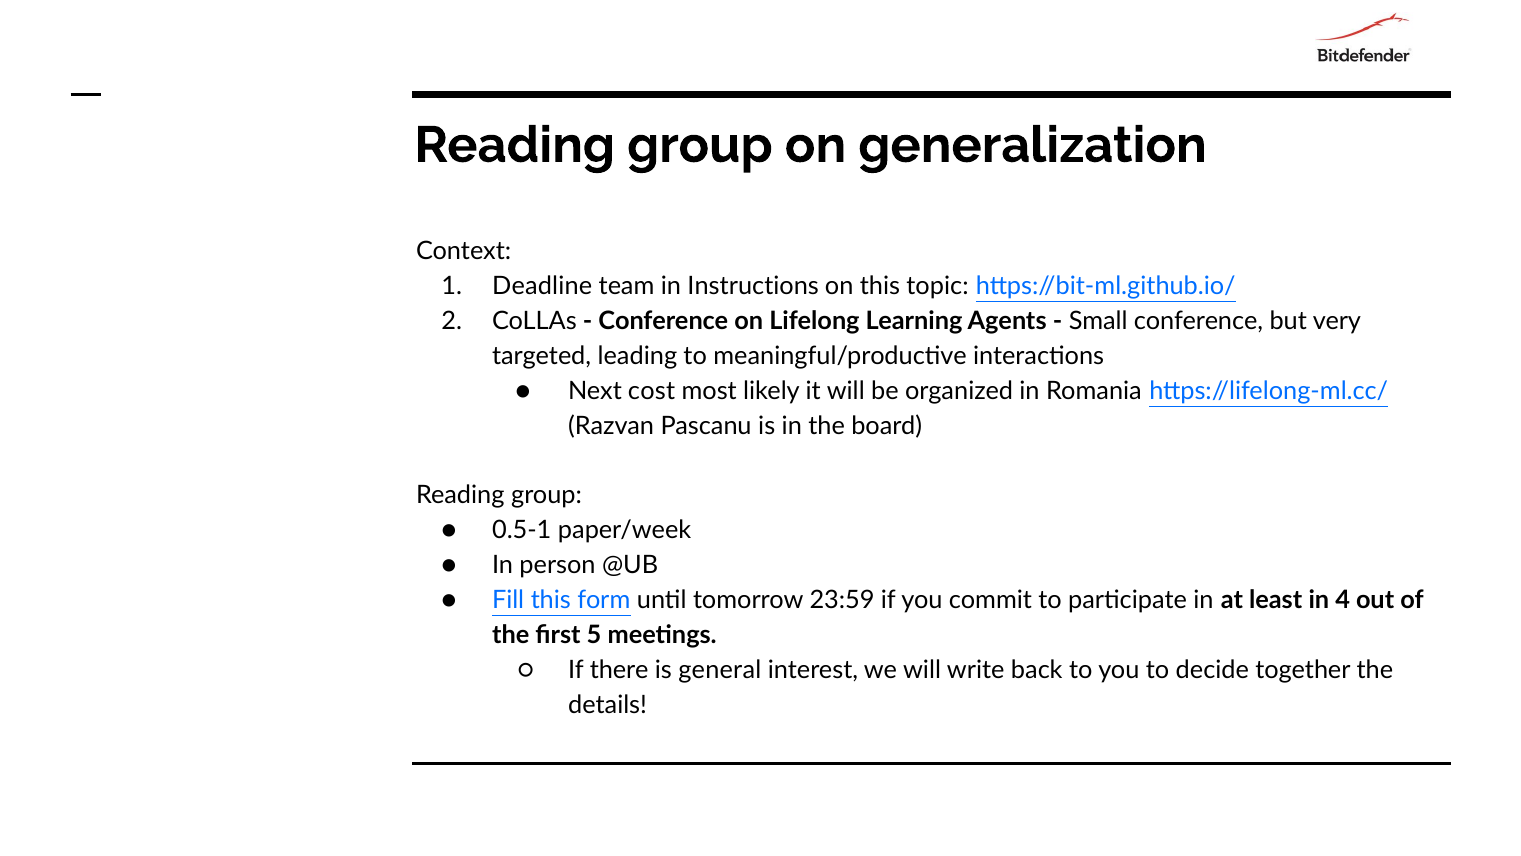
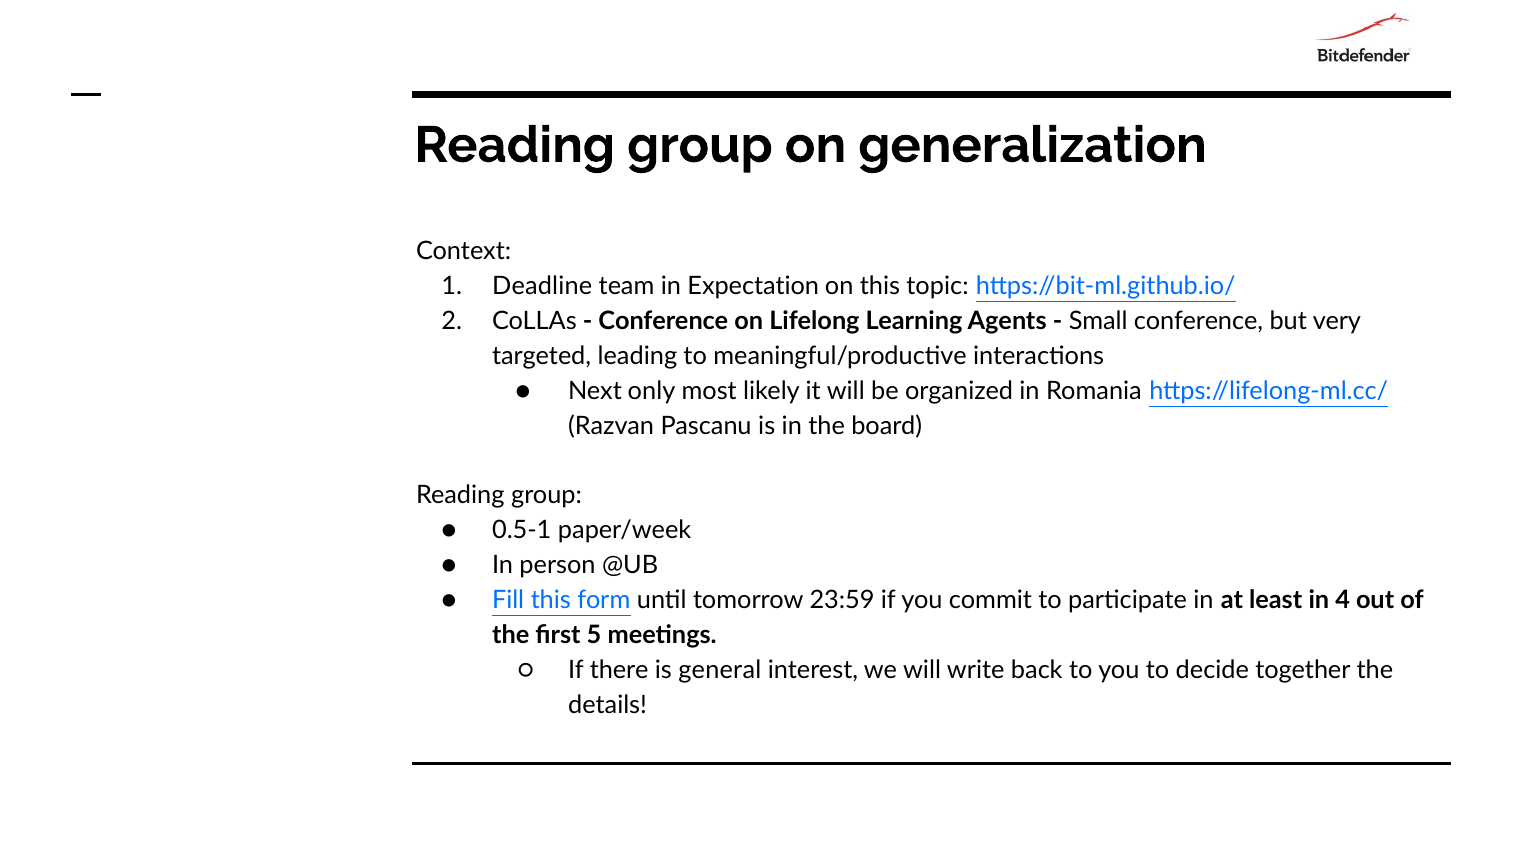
Instructions: Instructions -> Expectation
cost: cost -> only
